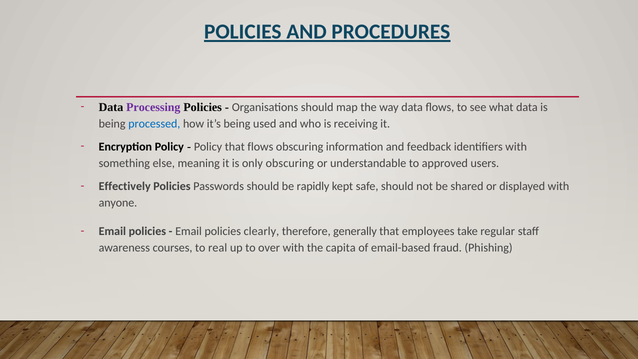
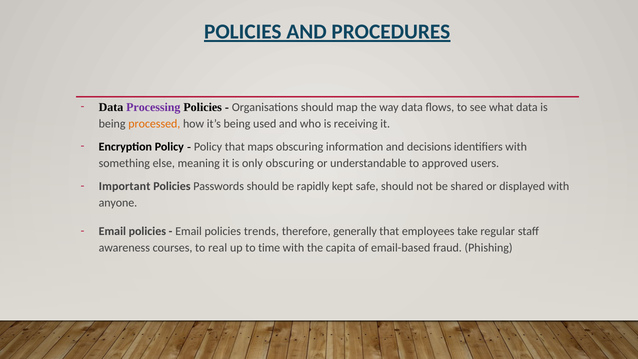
processed colour: blue -> orange
that flows: flows -> maps
feedback: feedback -> decisions
Effectively: Effectively -> Important
clearly: clearly -> trends
over: over -> time
